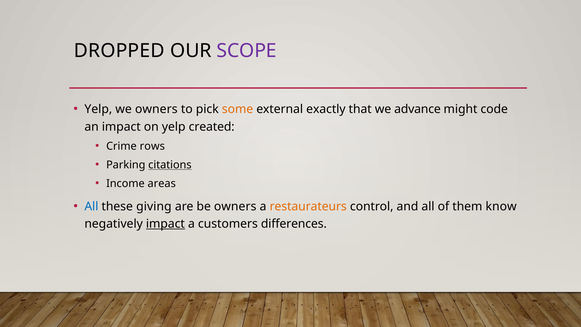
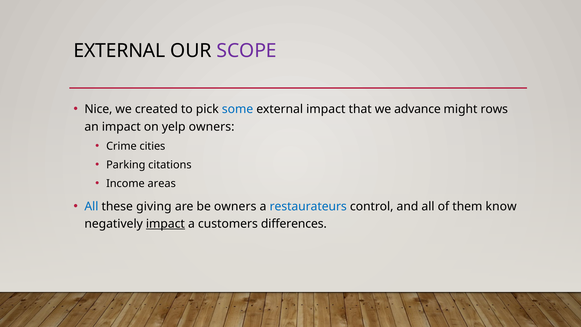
DROPPED at (119, 51): DROPPED -> EXTERNAL
Yelp at (98, 109): Yelp -> Nice
we owners: owners -> created
some colour: orange -> blue
external exactly: exactly -> impact
code: code -> rows
yelp created: created -> owners
rows: rows -> cities
citations underline: present -> none
restaurateurs colour: orange -> blue
